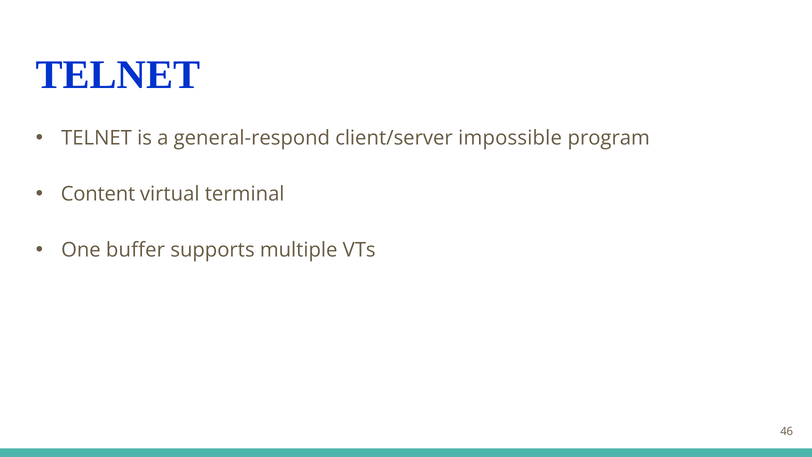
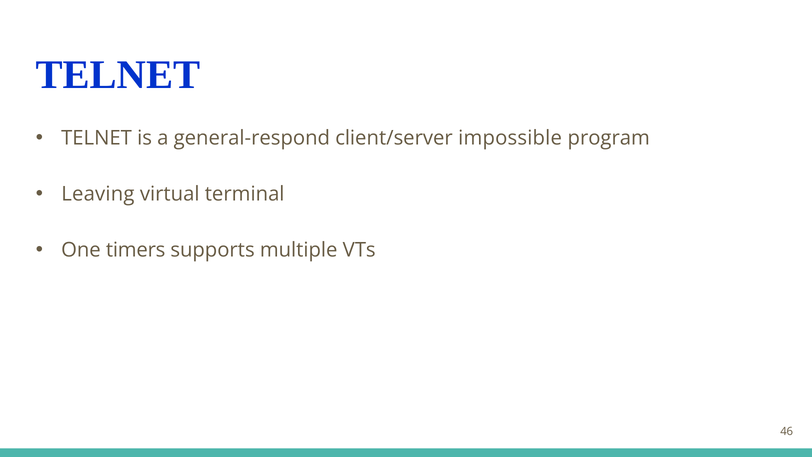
Content: Content -> Leaving
buffer: buffer -> timers
